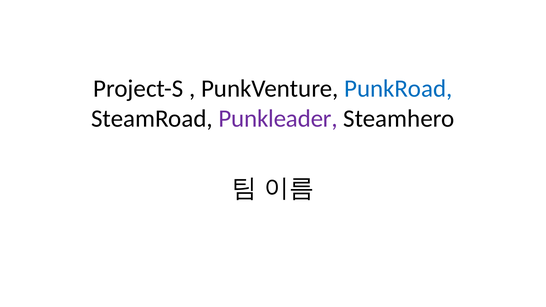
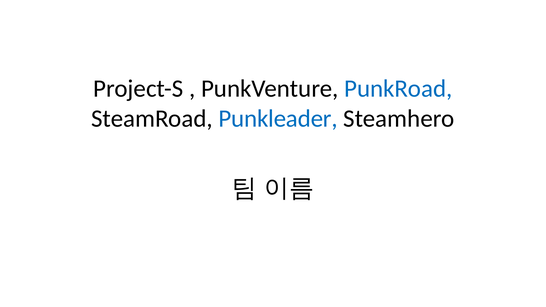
Punkleader colour: purple -> blue
